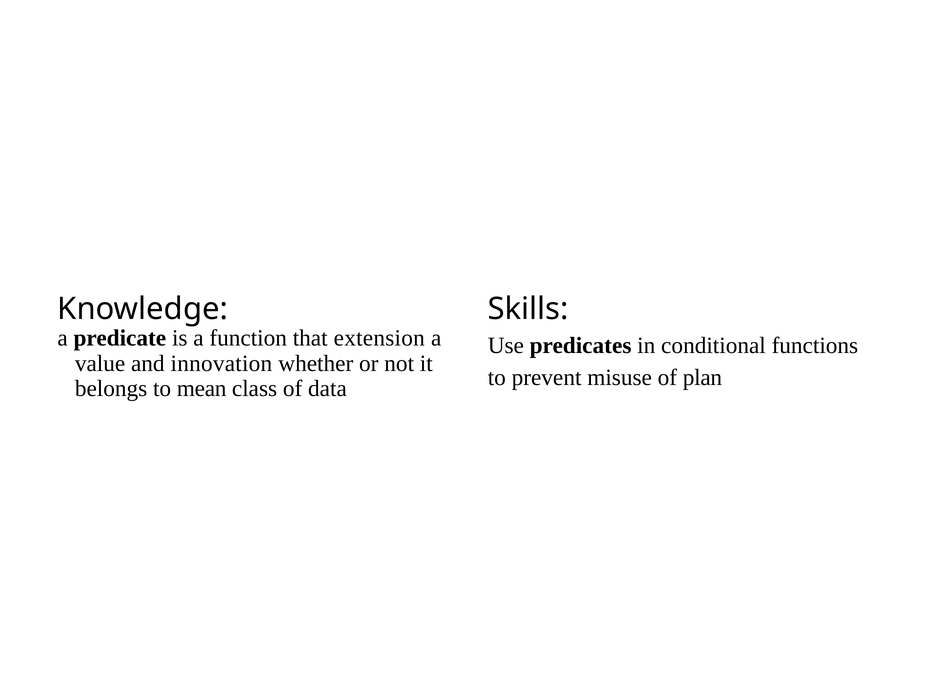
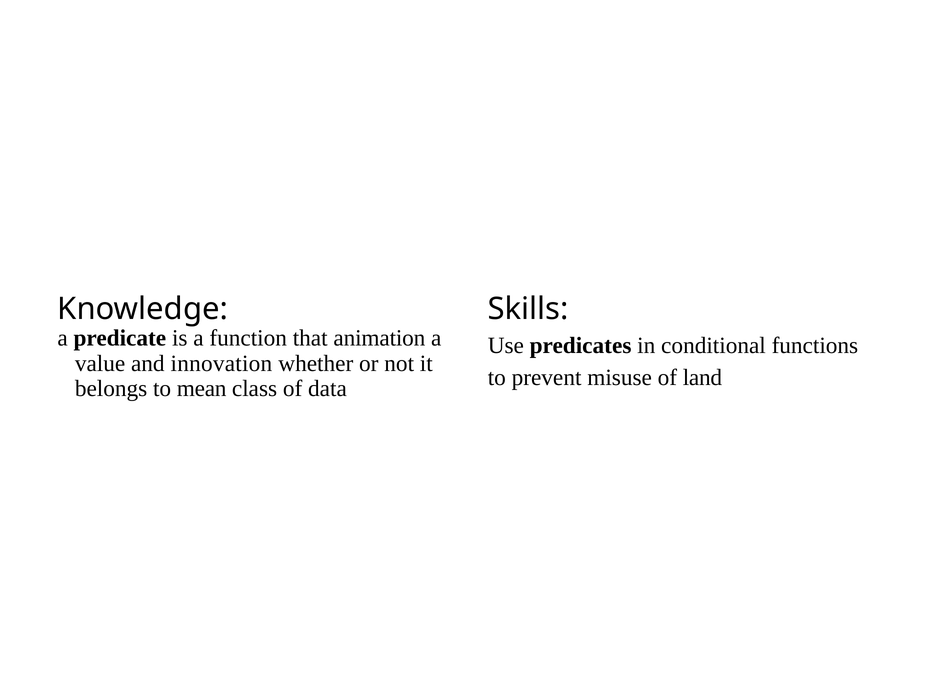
extension: extension -> animation
plan: plan -> land
